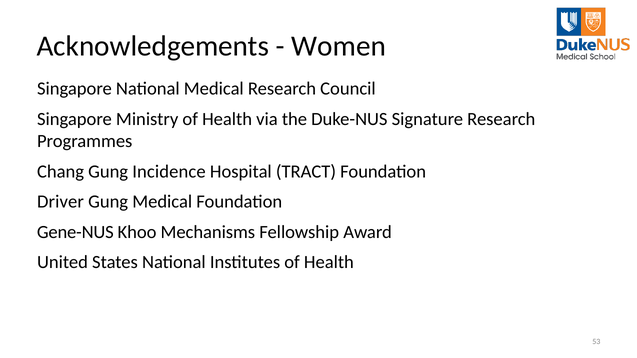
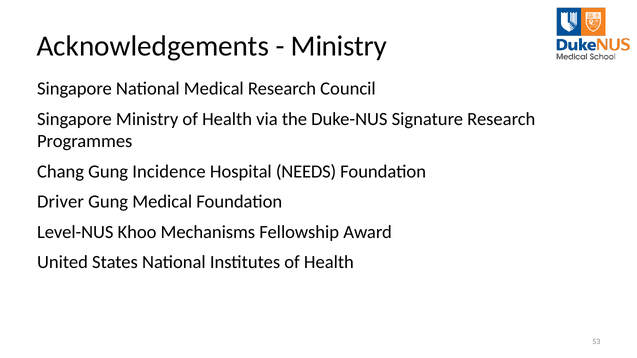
Women at (339, 46): Women -> Ministry
TRACT: TRACT -> NEEDS
Gene-NUS: Gene-NUS -> Level-NUS
